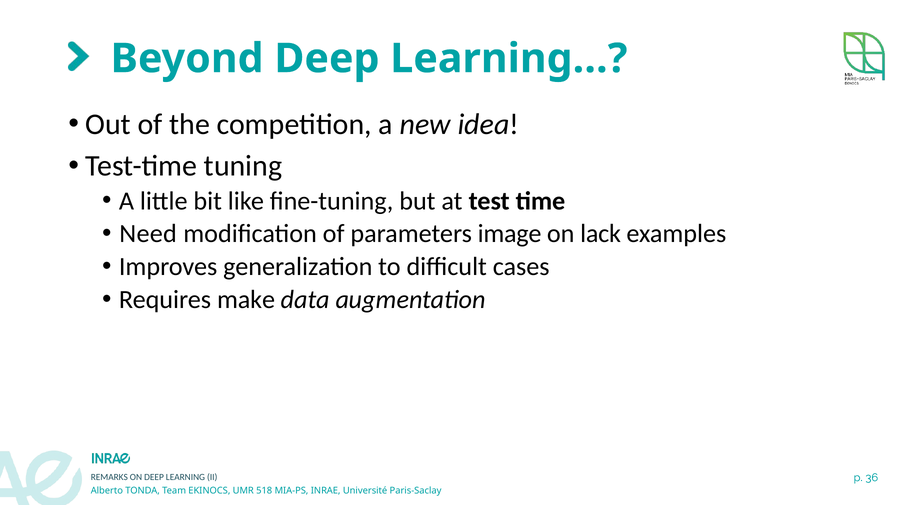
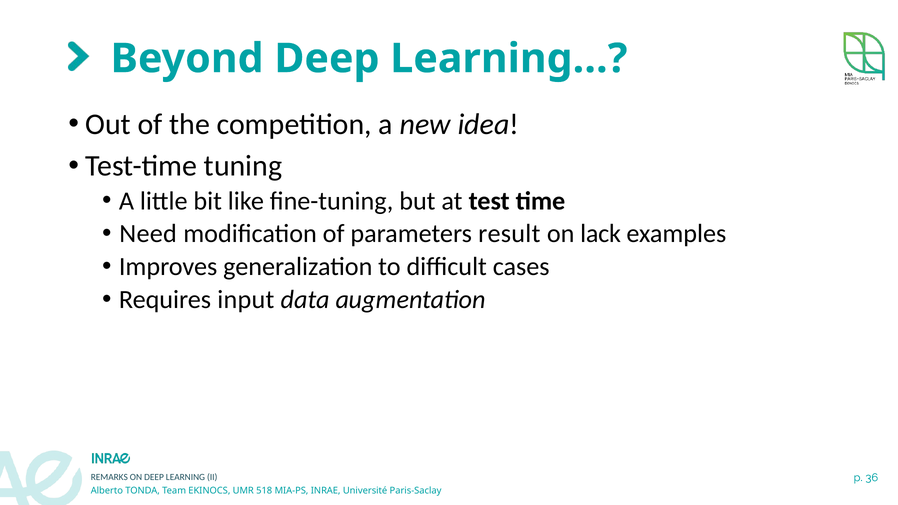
image: image -> result
make: make -> input
